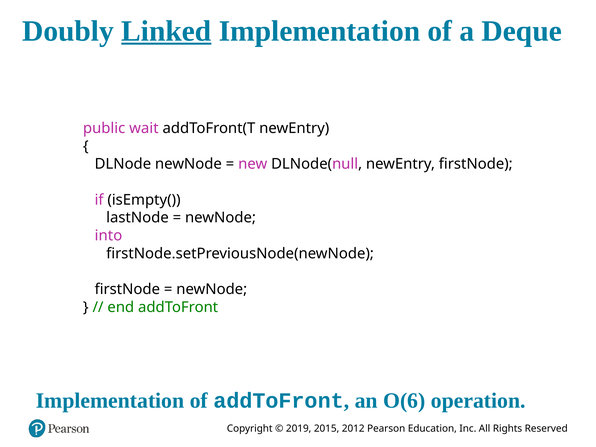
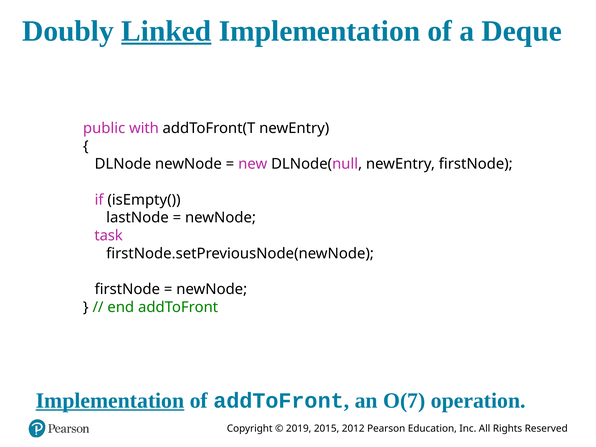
wait: wait -> with
into: into -> task
Implementation at (110, 401) underline: none -> present
O(6: O(6 -> O(7
